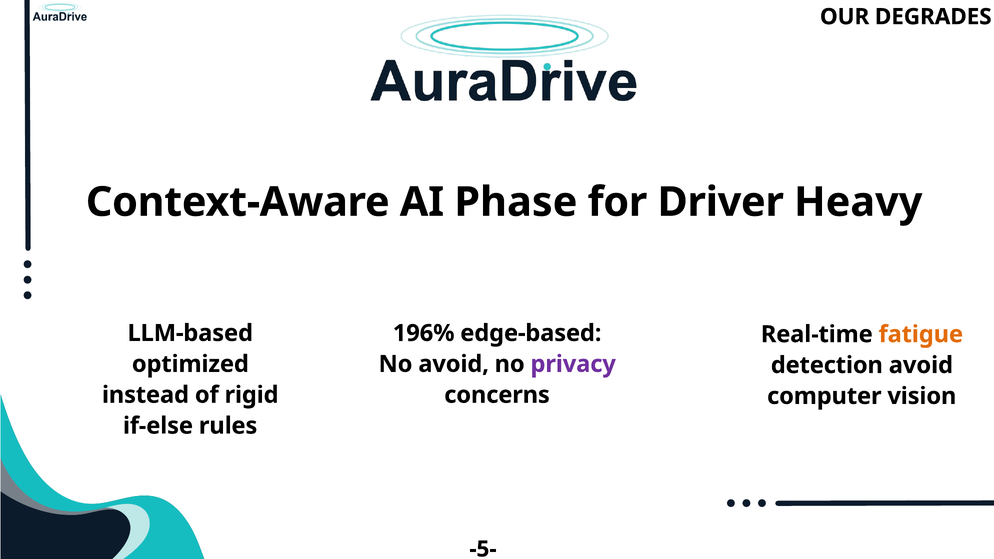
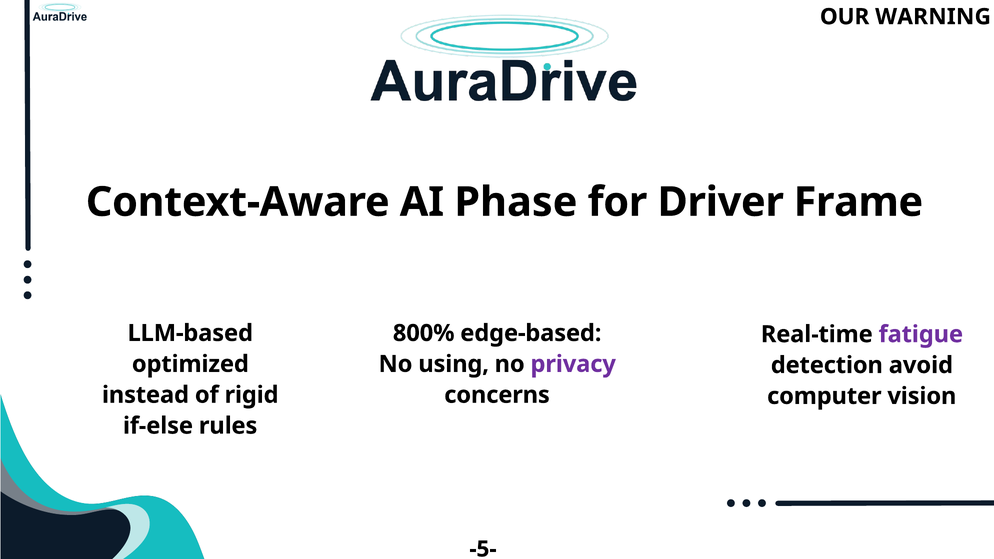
DEGRADES: DEGRADES -> WARNING
Heavy: Heavy -> Frame
196%: 196% -> 800%
fatigue colour: orange -> purple
No avoid: avoid -> using
